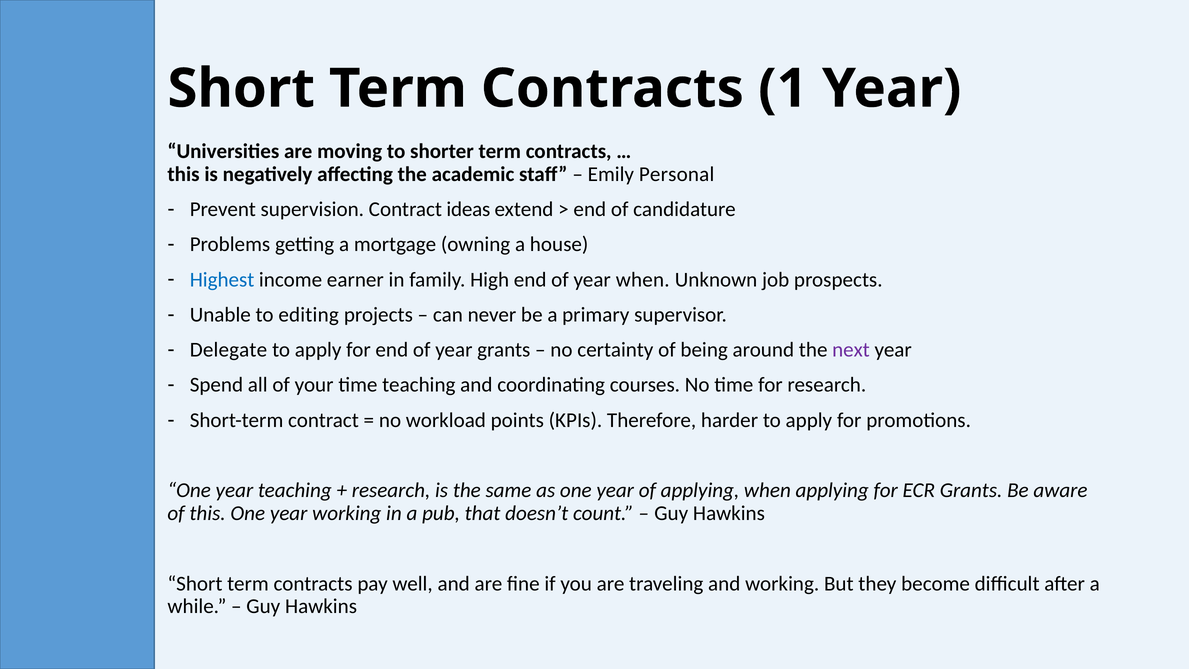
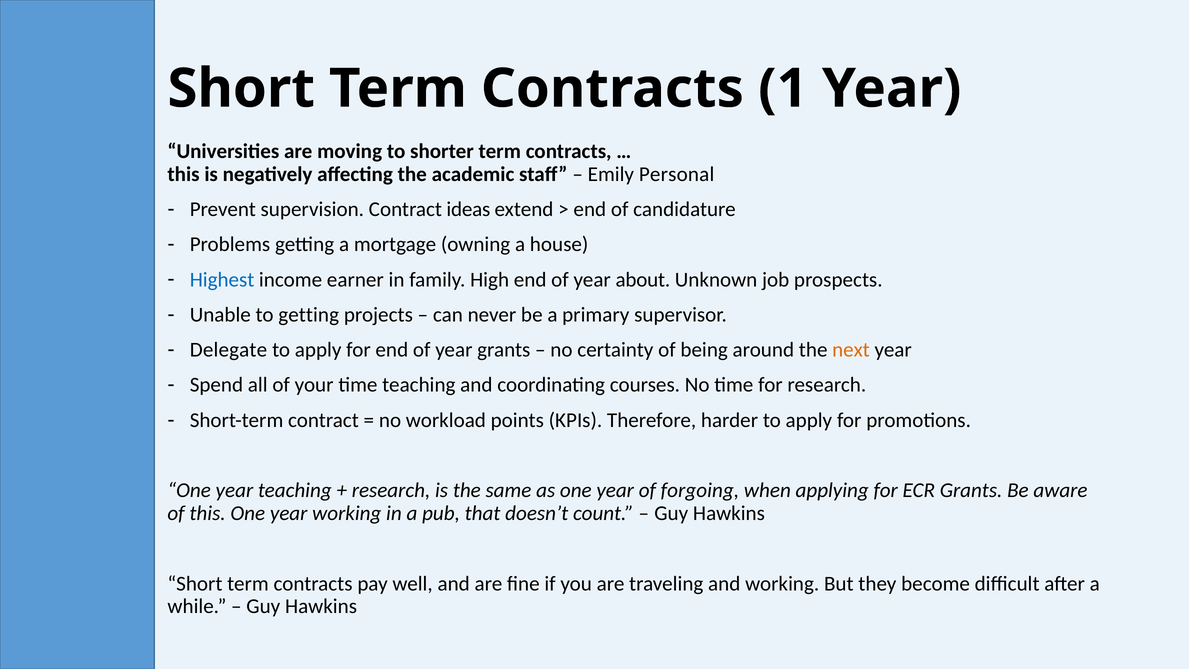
year when: when -> about
to editing: editing -> getting
next colour: purple -> orange
of applying: applying -> forgoing
